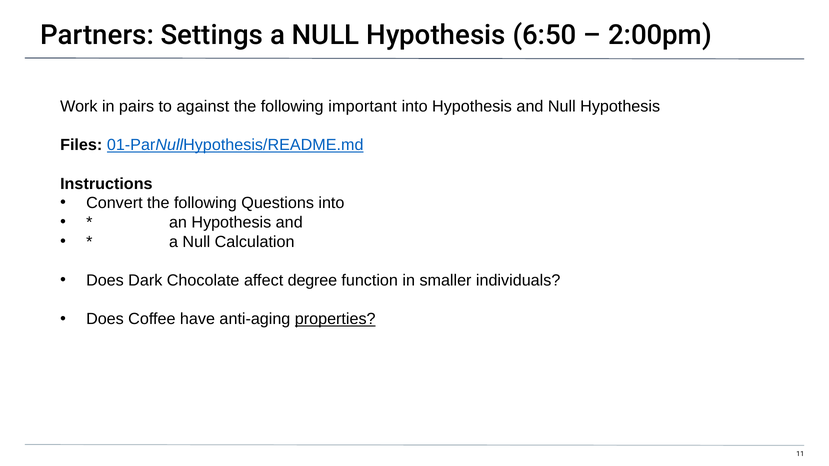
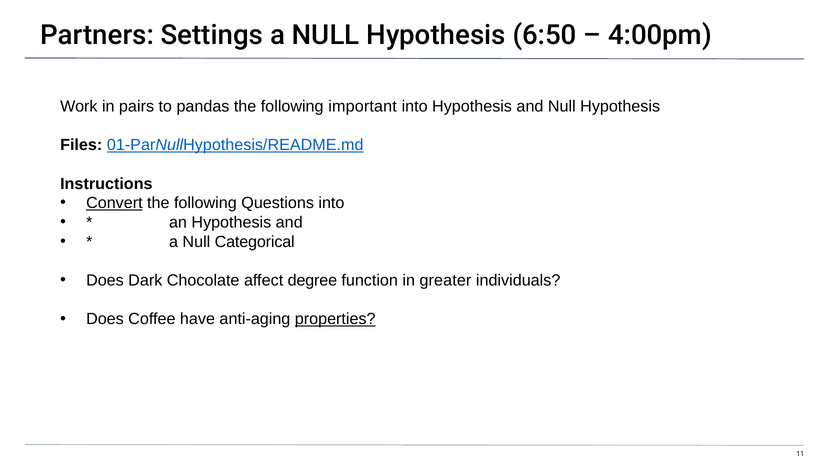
2:00pm: 2:00pm -> 4:00pm
against: against -> pandas
Convert underline: none -> present
Calculation: Calculation -> Categorical
smaller: smaller -> greater
